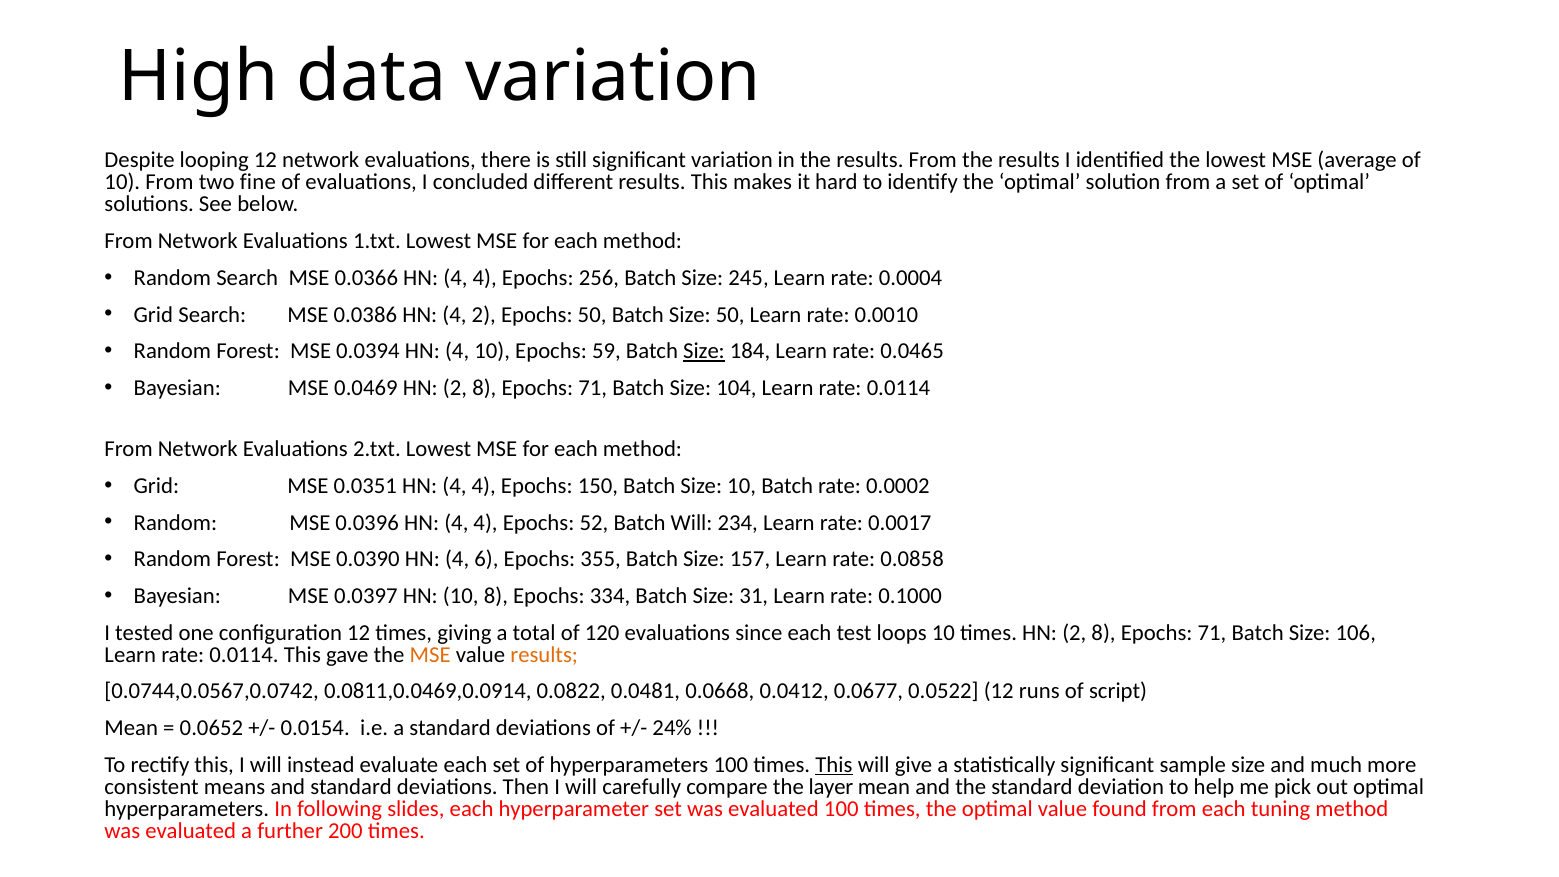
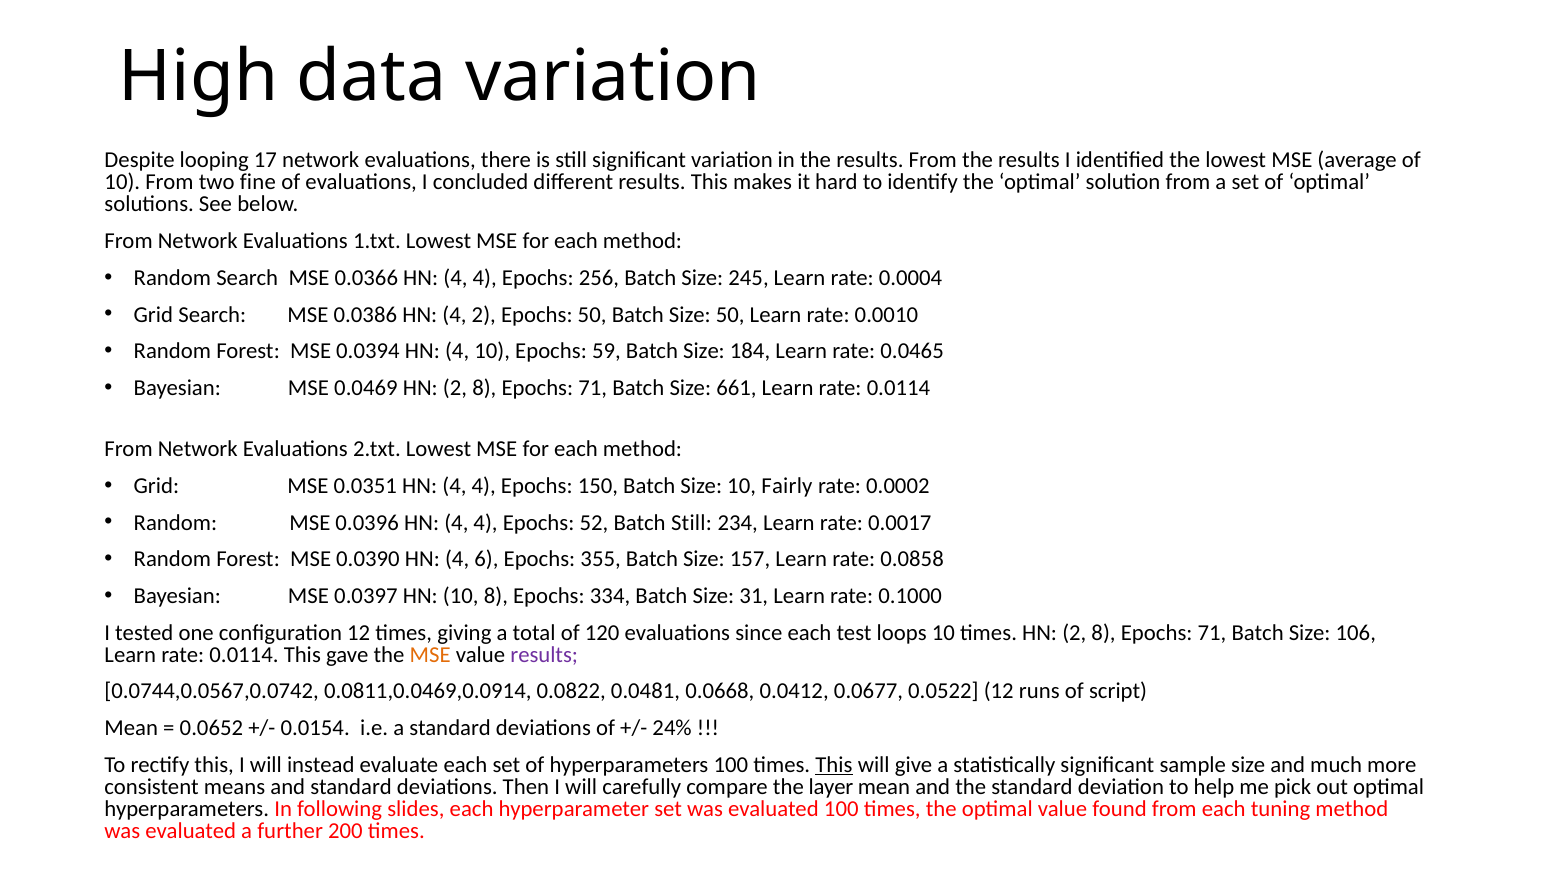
looping 12: 12 -> 17
Size at (704, 351) underline: present -> none
104: 104 -> 661
10 Batch: Batch -> Fairly
Batch Will: Will -> Still
results at (544, 655) colour: orange -> purple
